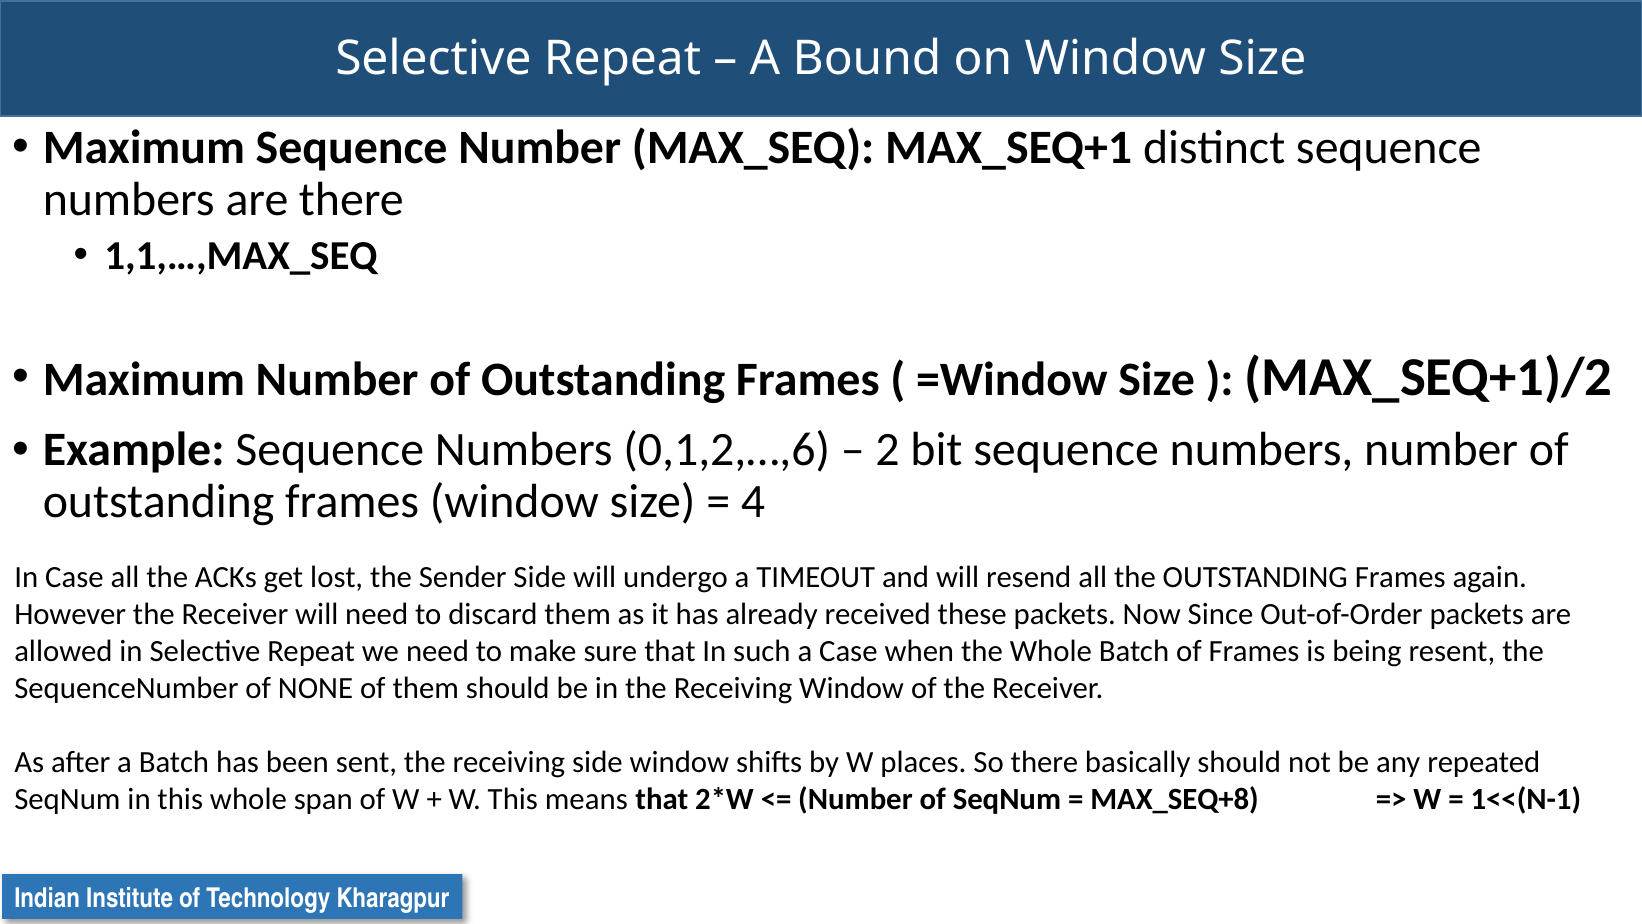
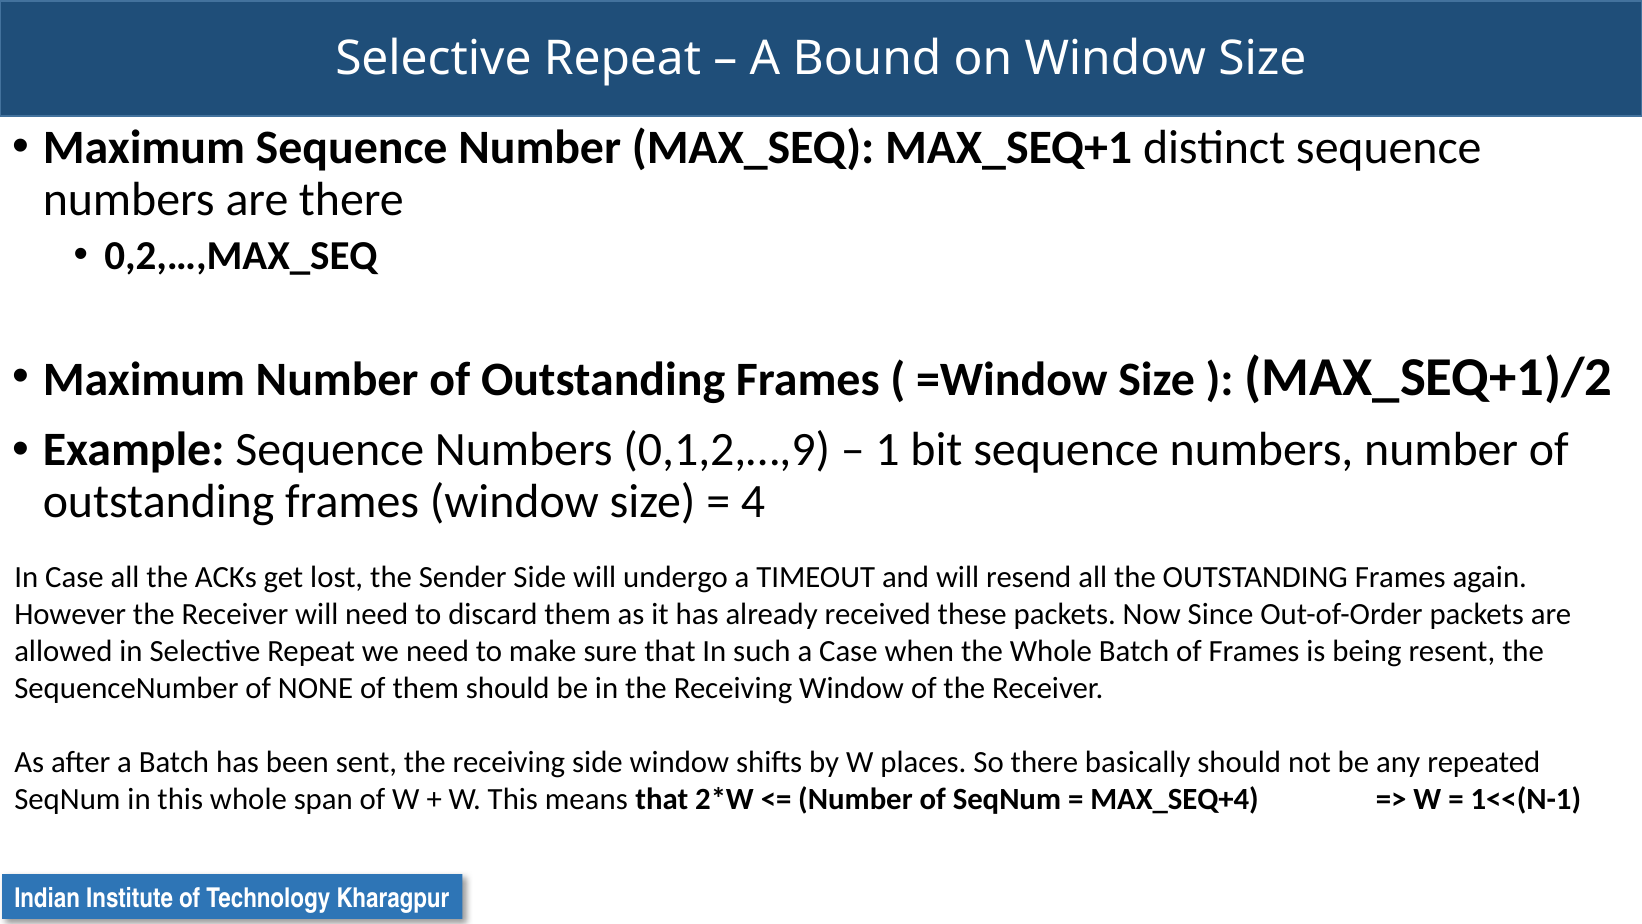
1,1,…,MAX_SEQ: 1,1,…,MAX_SEQ -> 0,2,…,MAX_SEQ
0,1,2,…,6: 0,1,2,…,6 -> 0,1,2,…,9
2: 2 -> 1
MAX_SEQ+8: MAX_SEQ+8 -> MAX_SEQ+4
